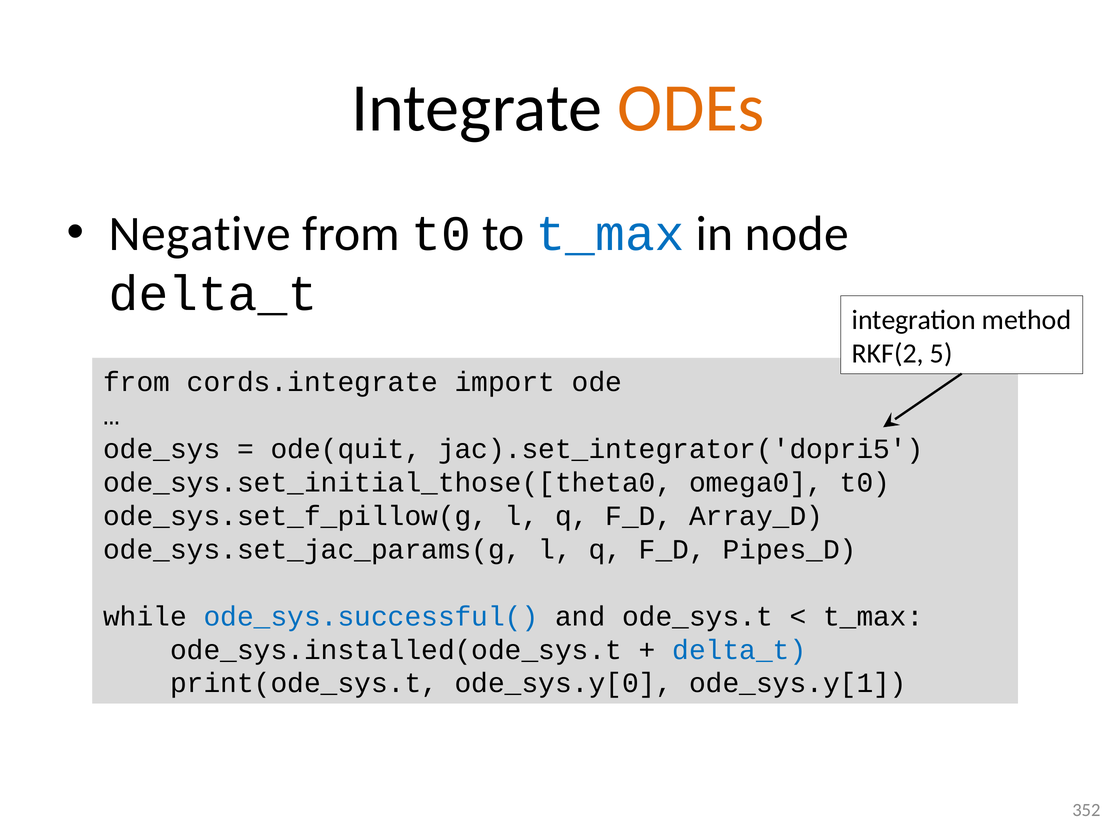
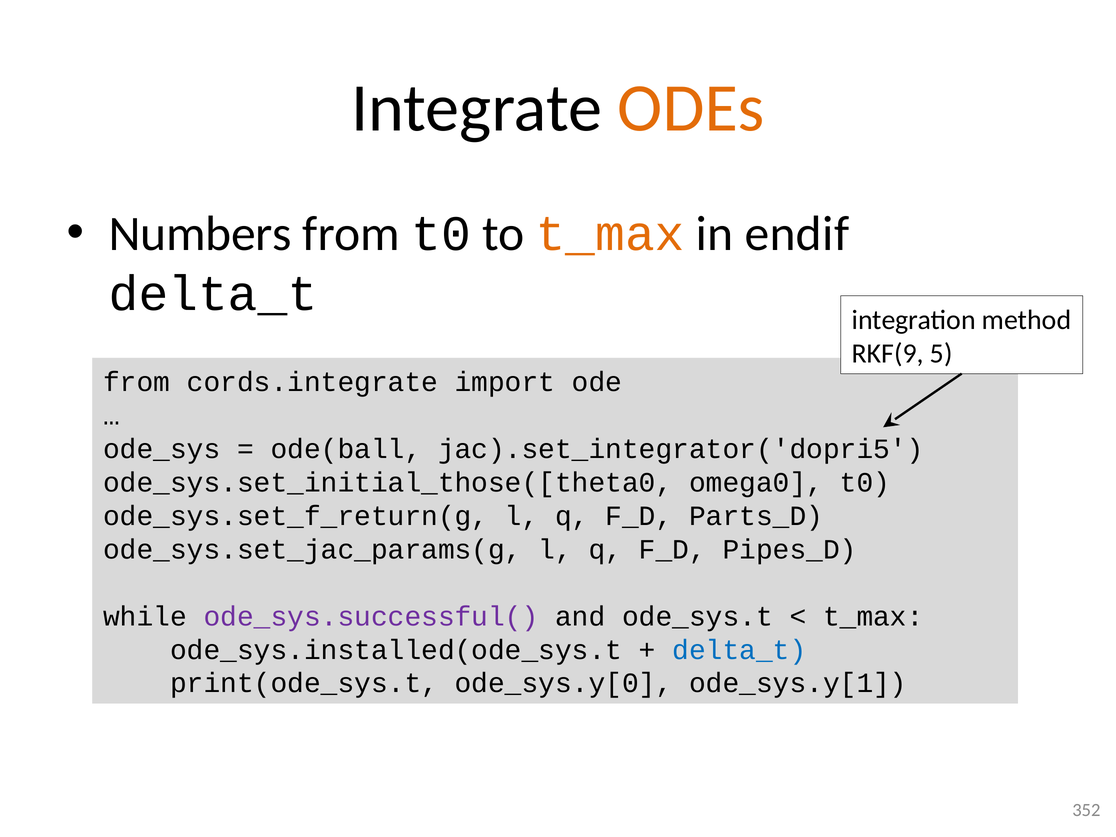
Negative: Negative -> Numbers
t_max at (610, 234) colour: blue -> orange
node: node -> endif
RKF(2: RKF(2 -> RKF(9
ode(quit: ode(quit -> ode(ball
ode_sys.set_f_pillow(g: ode_sys.set_f_pillow(g -> ode_sys.set_f_return(g
Array_D: Array_D -> Parts_D
ode_sys.successful( colour: blue -> purple
